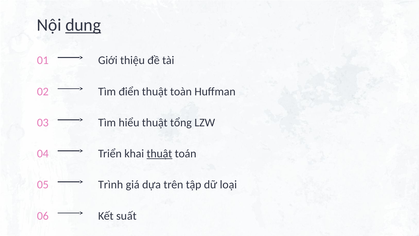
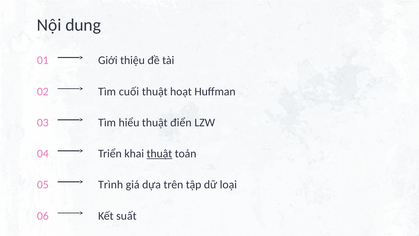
dung underline: present -> none
điển: điển -> cuối
toàn: toàn -> hoạt
tổng: tổng -> điển
